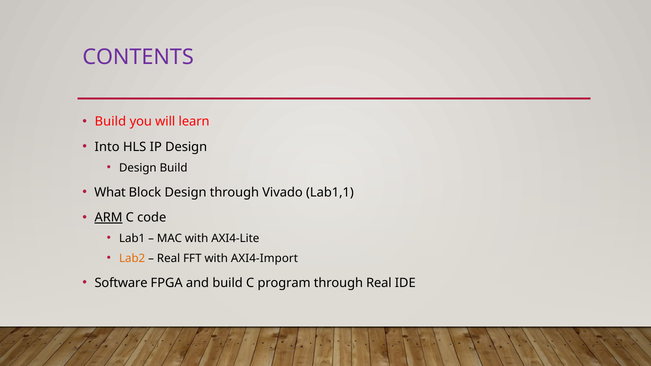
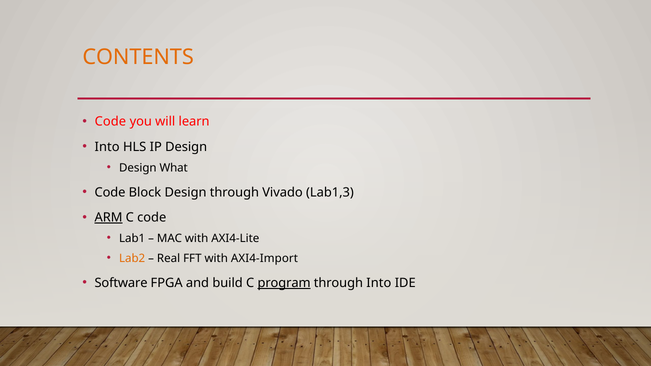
CONTENTS colour: purple -> orange
Build at (110, 122): Build -> Code
Design Build: Build -> What
What at (110, 192): What -> Code
Lab1,1: Lab1,1 -> Lab1,3
program underline: none -> present
through Real: Real -> Into
